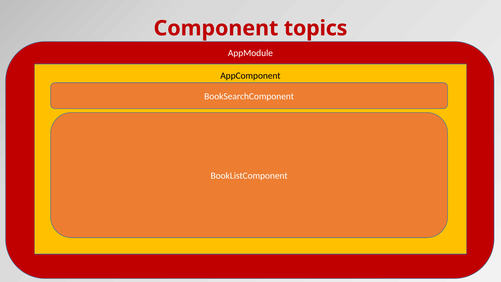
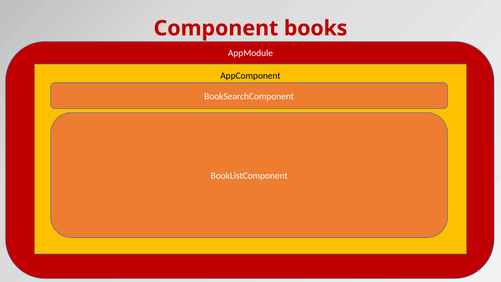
topics: topics -> books
